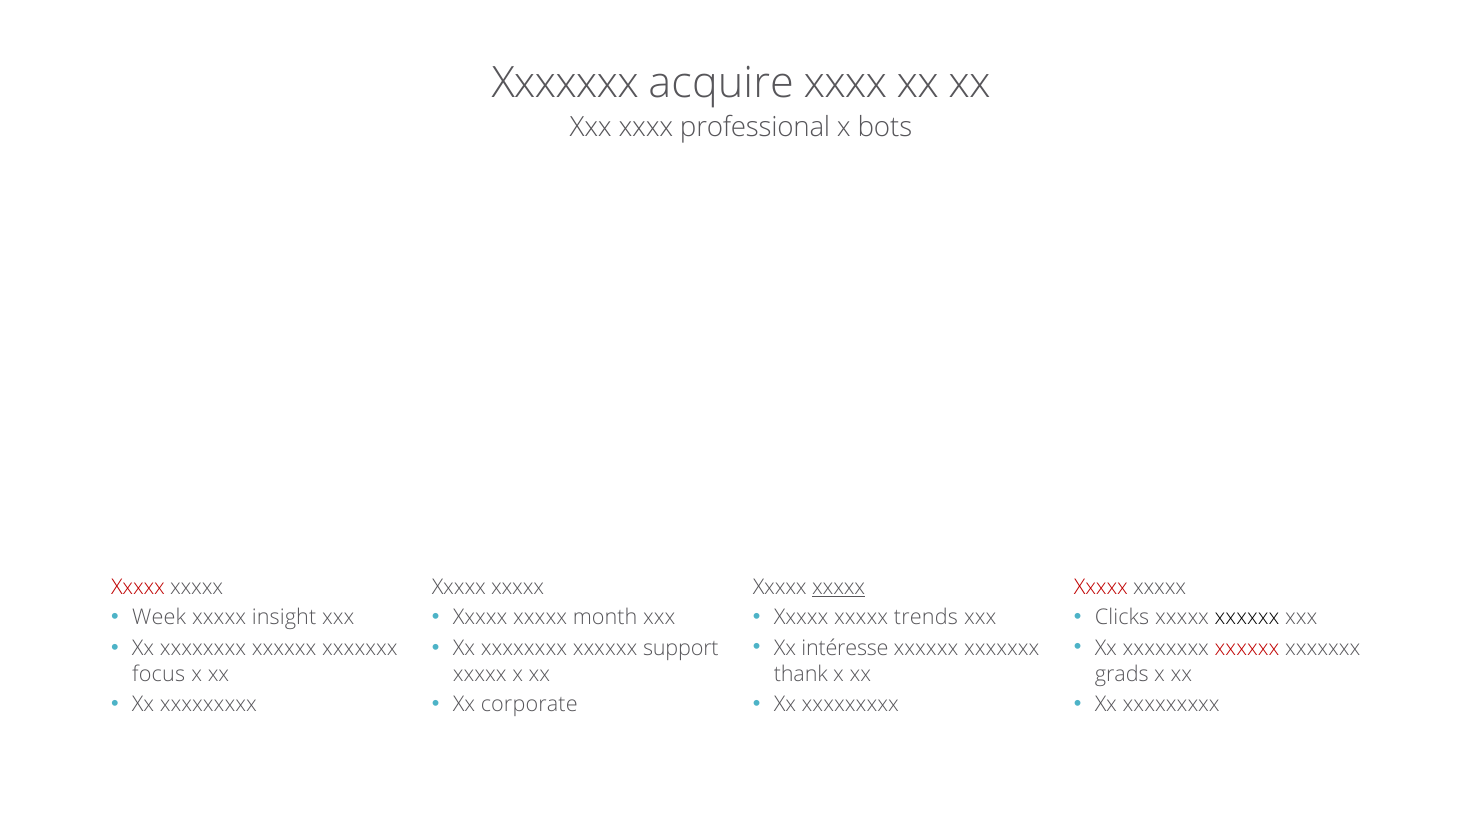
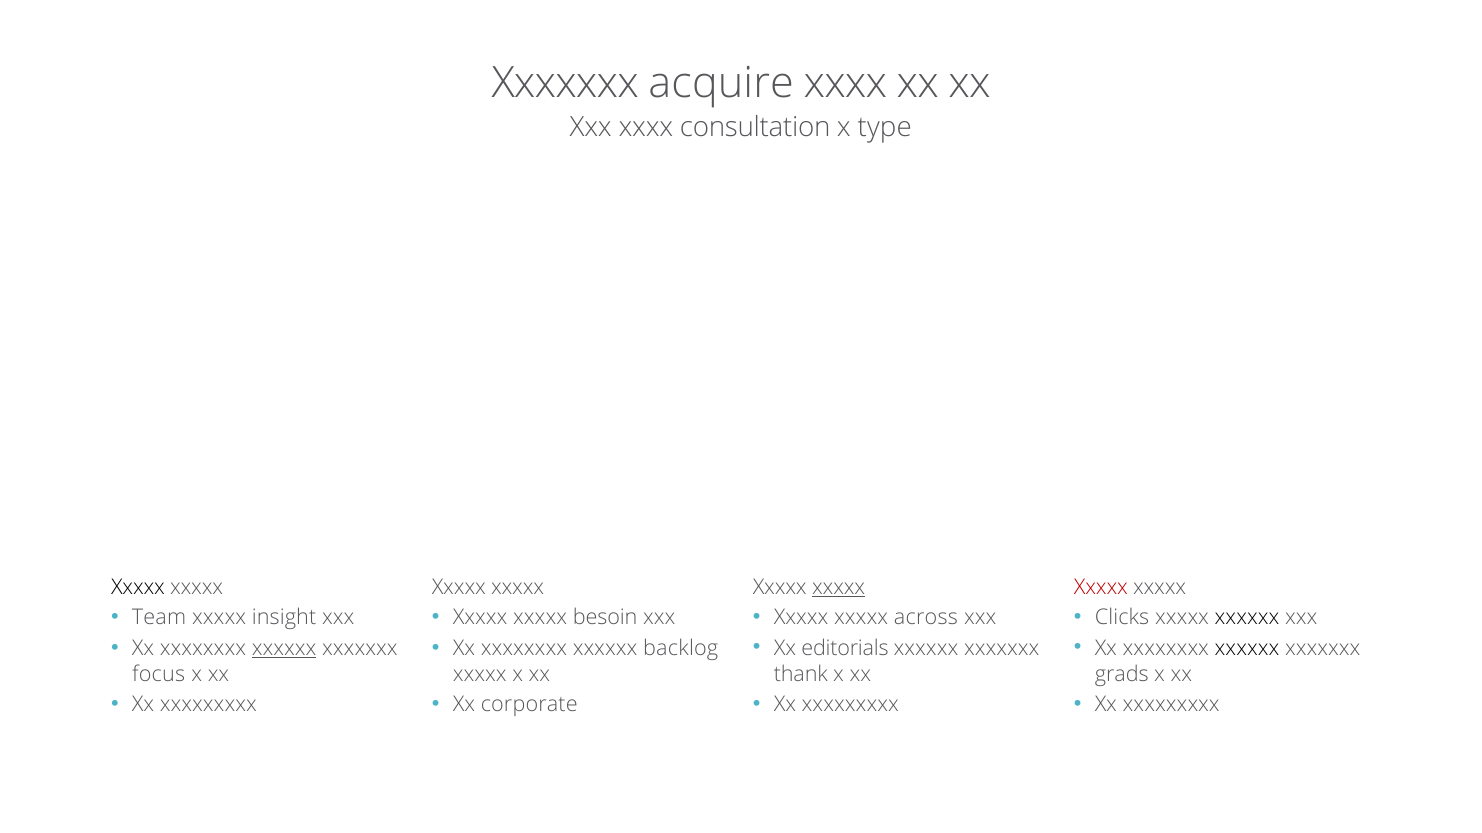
professional: professional -> consultation
bots: bots -> type
Xxxxx at (138, 588) colour: red -> black
Week: Week -> Team
month: month -> besoin
trends: trends -> across
intéresse: intéresse -> editorials
xxxxxx at (1247, 648) colour: red -> black
xxxxxx at (284, 649) underline: none -> present
support: support -> backlog
